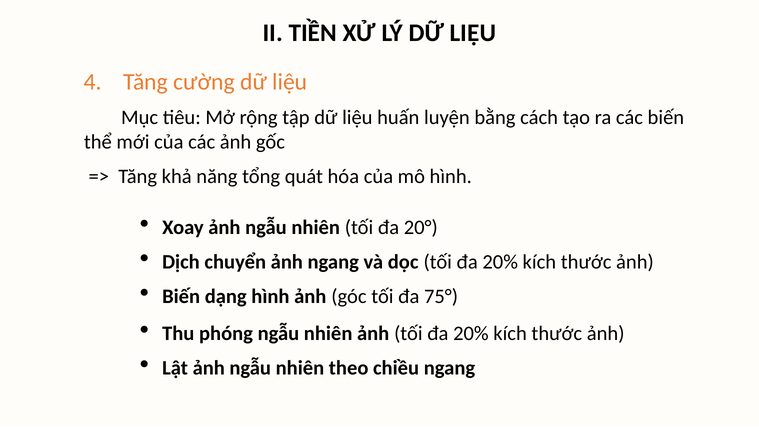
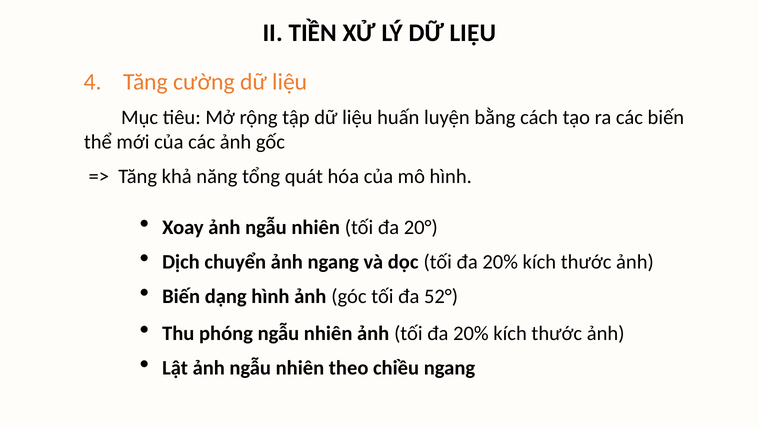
75°: 75° -> 52°
